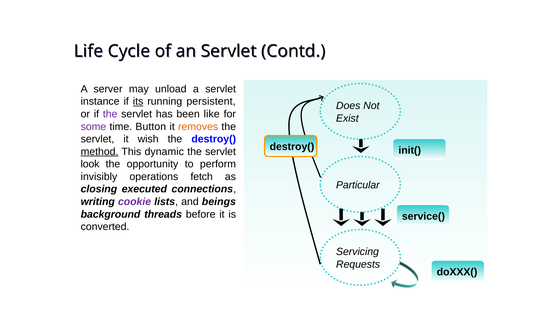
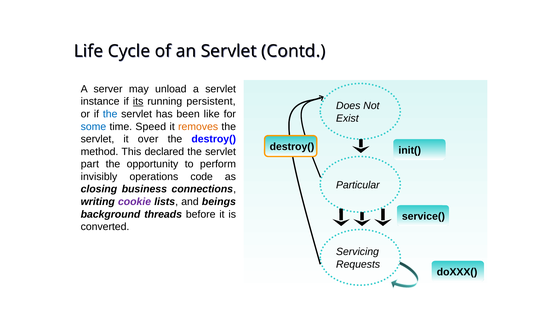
the at (110, 114) colour: purple -> blue
some colour: purple -> blue
Button: Button -> Speed
wish: wish -> over
method underline: present -> none
dynamic: dynamic -> declared
look: look -> part
fetch: fetch -> code
executed: executed -> business
